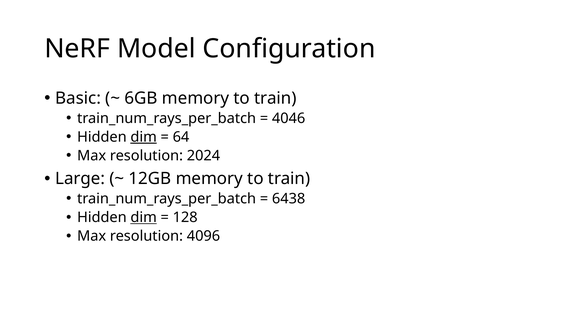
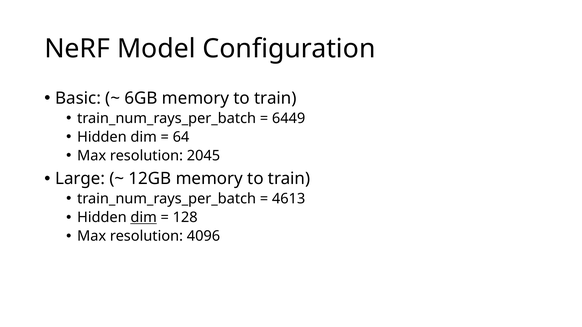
4046: 4046 -> 6449
dim at (144, 137) underline: present -> none
2024: 2024 -> 2045
6438: 6438 -> 4613
